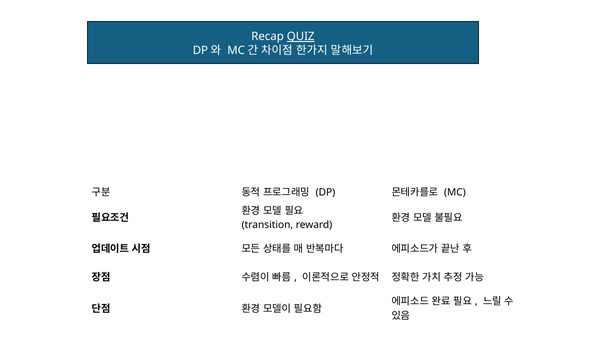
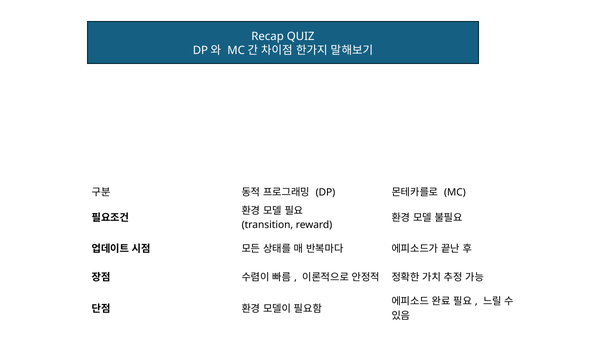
QUIZ underline: present -> none
